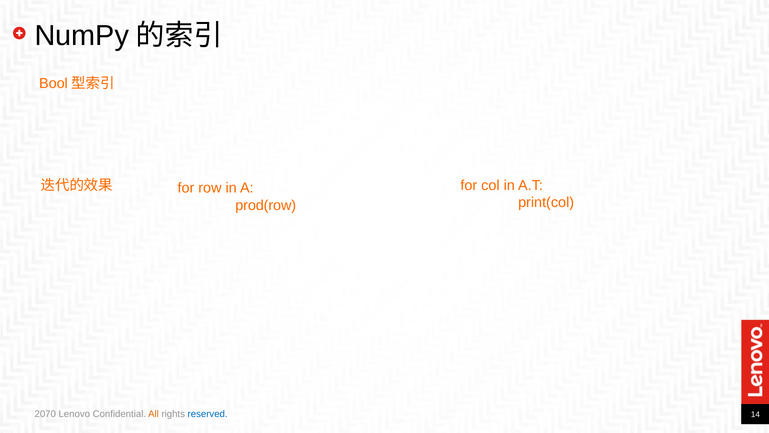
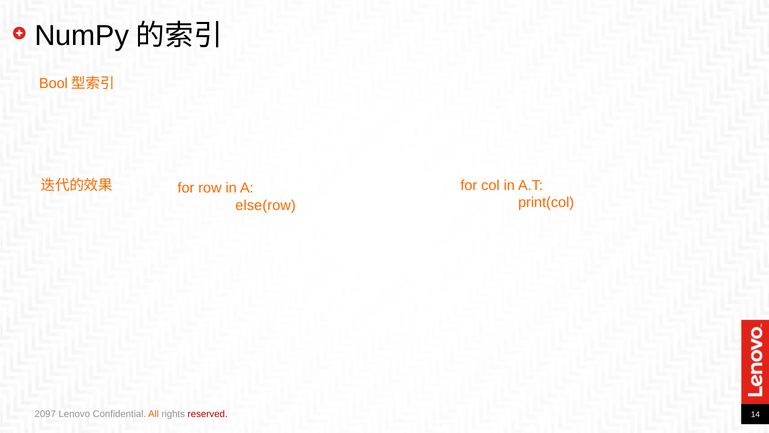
prod(row: prod(row -> else(row
2070: 2070 -> 2097
reserved colour: blue -> red
